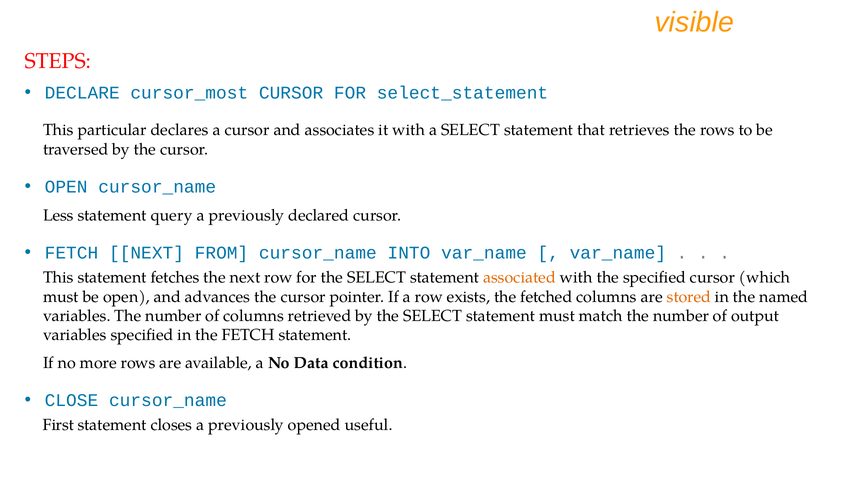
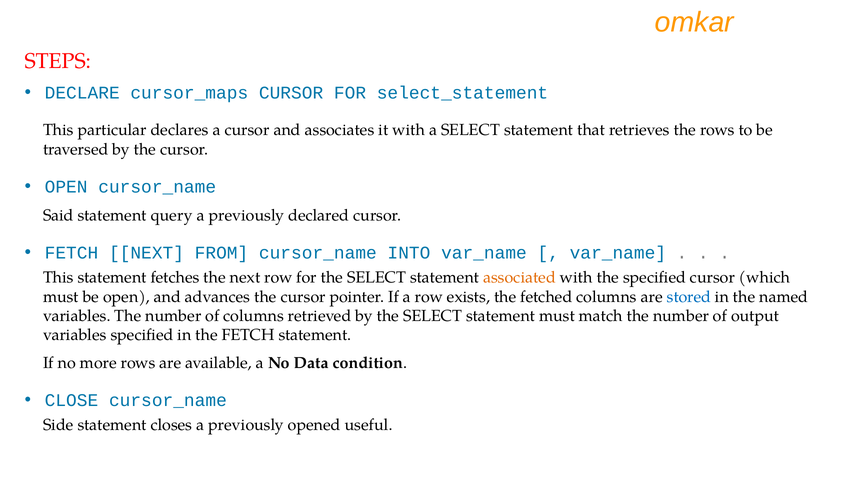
visible: visible -> omkar
cursor_most: cursor_most -> cursor_maps
Less: Less -> Said
stored colour: orange -> blue
First: First -> Side
